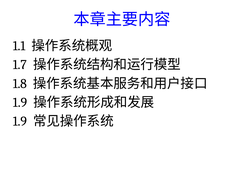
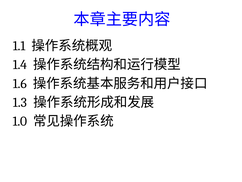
1.7: 1.7 -> 1.4
1.8: 1.8 -> 1.6
1.9 at (20, 102): 1.9 -> 1.3
1.9 at (20, 121): 1.9 -> 1.0
